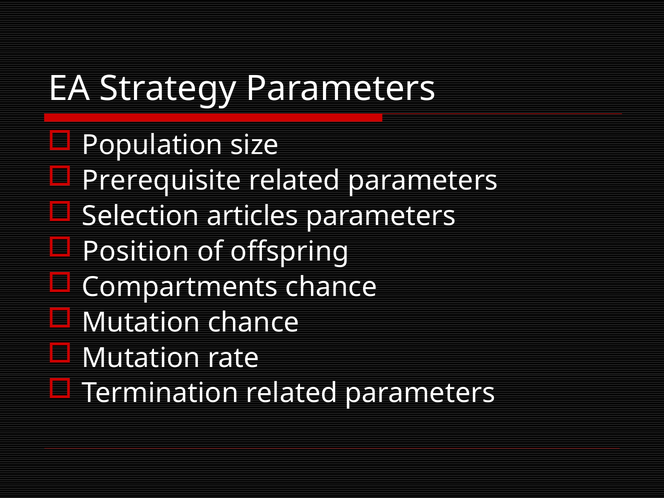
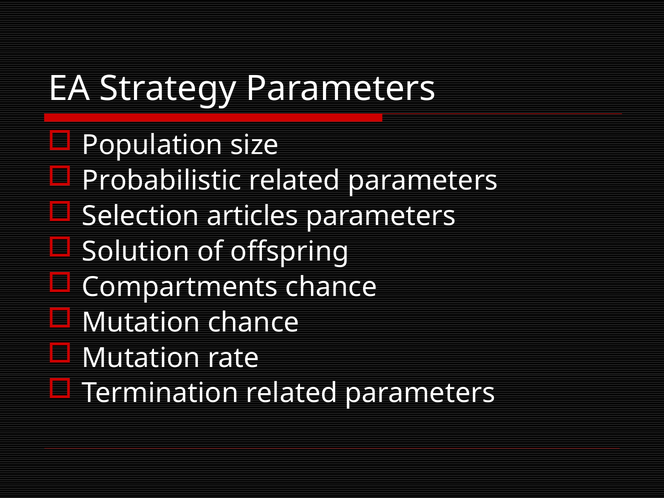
Prerequisite: Prerequisite -> Probabilistic
Position: Position -> Solution
